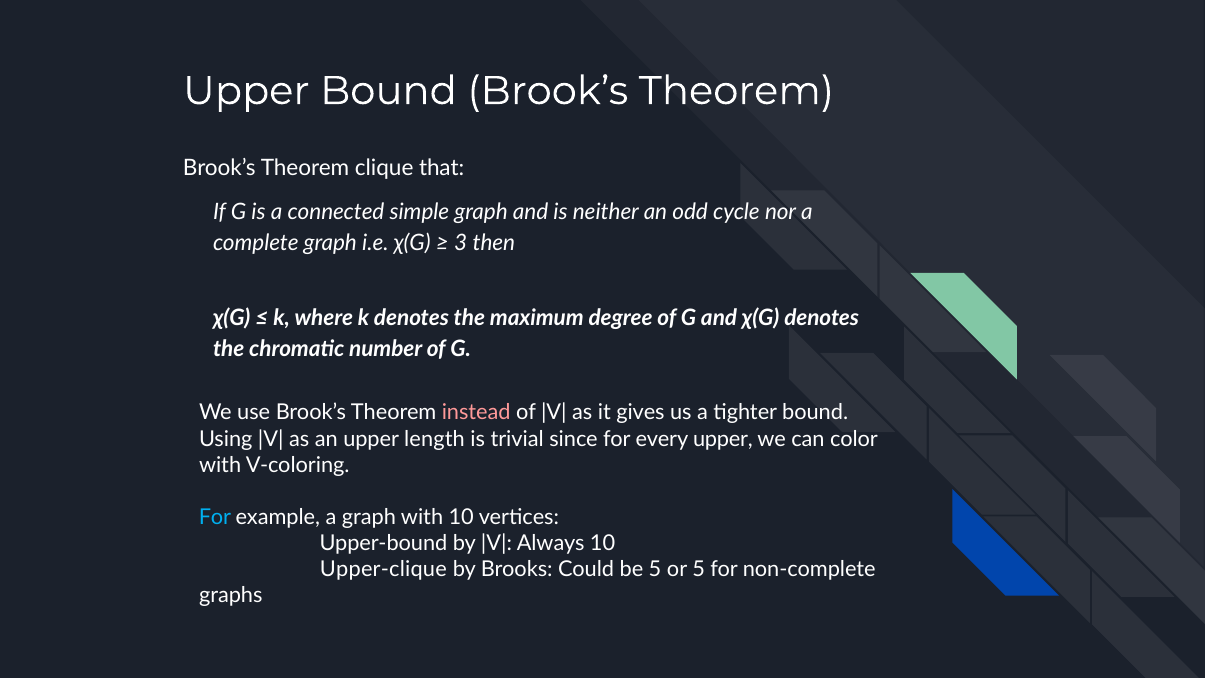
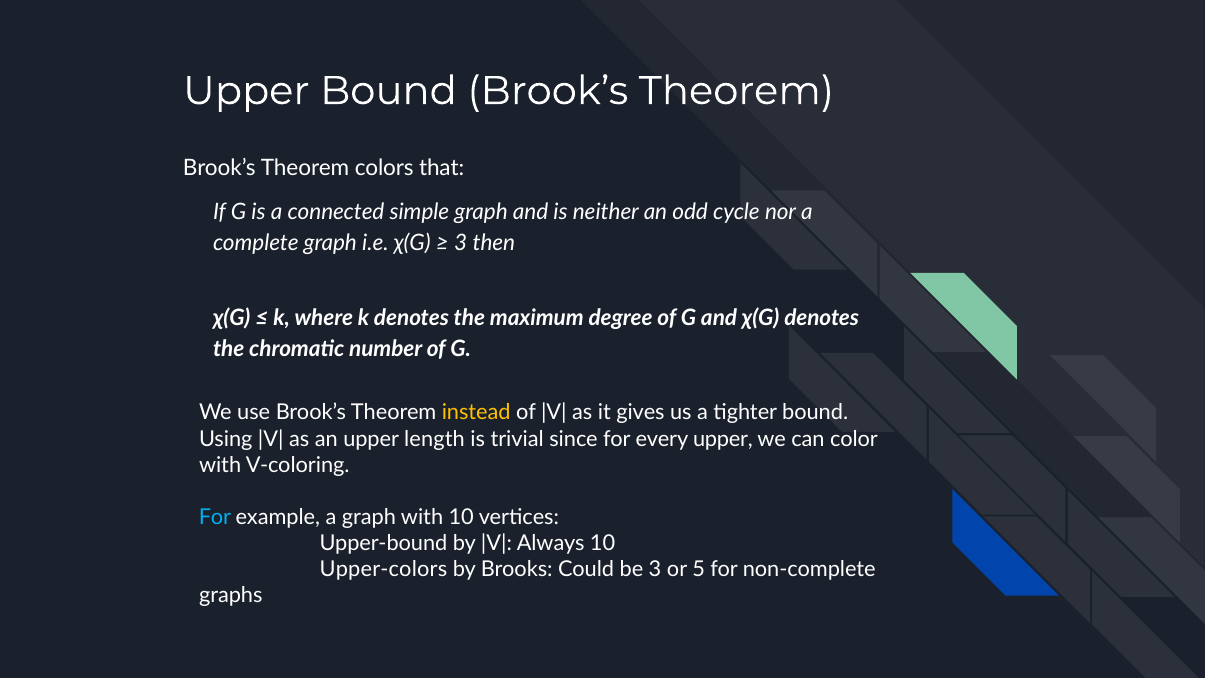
clique: clique -> colors
instead colour: pink -> yellow
Upper-clique: Upper-clique -> Upper-colors
be 5: 5 -> 3
